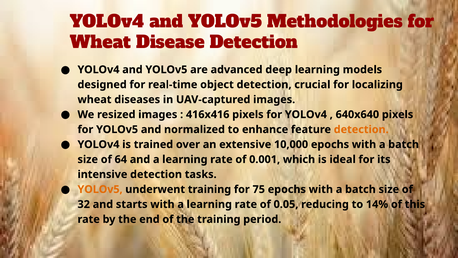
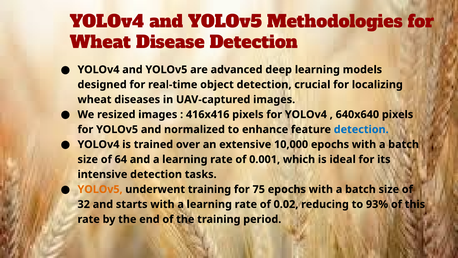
detection at (361, 129) colour: orange -> blue
0.05: 0.05 -> 0.02
14%: 14% -> 93%
